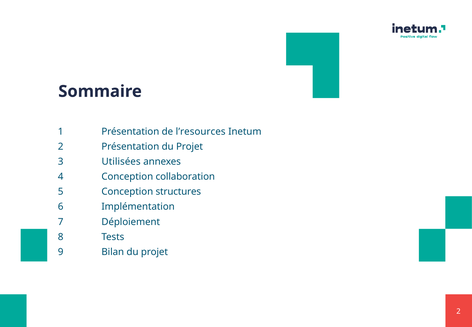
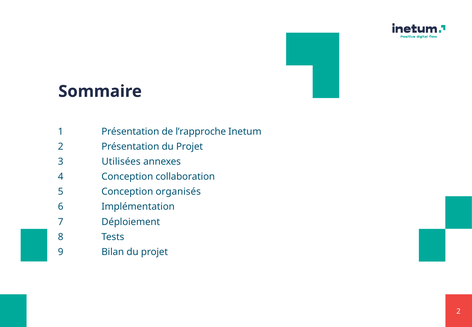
l’resources: l’resources -> l’rapproche
structures: structures -> organisés
